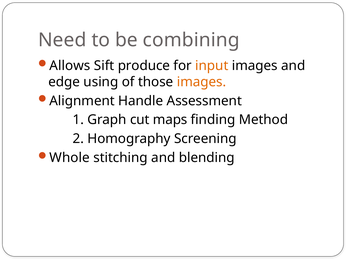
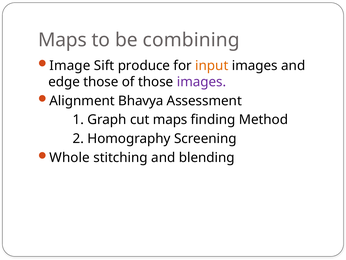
Need at (62, 40): Need -> Maps
Allows: Allows -> Image
edge using: using -> those
images at (202, 82) colour: orange -> purple
Handle: Handle -> Bhavya
